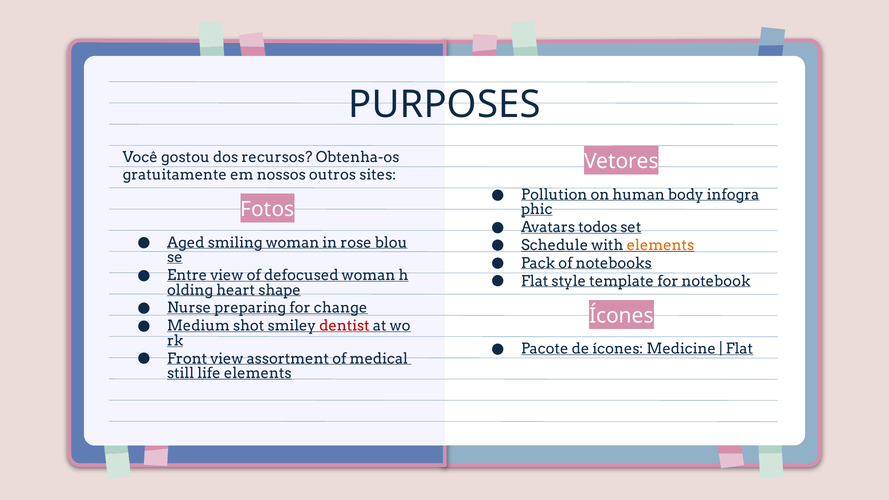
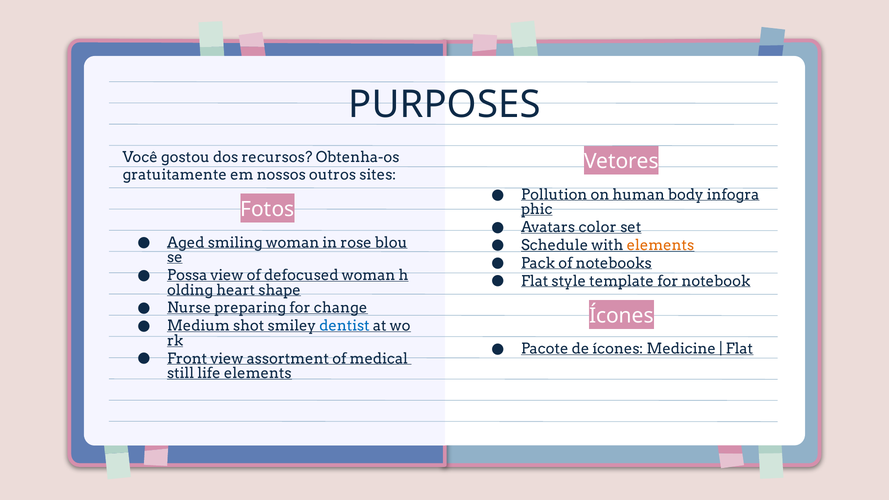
todos: todos -> color
Entre: Entre -> Possa
dentist colour: red -> blue
